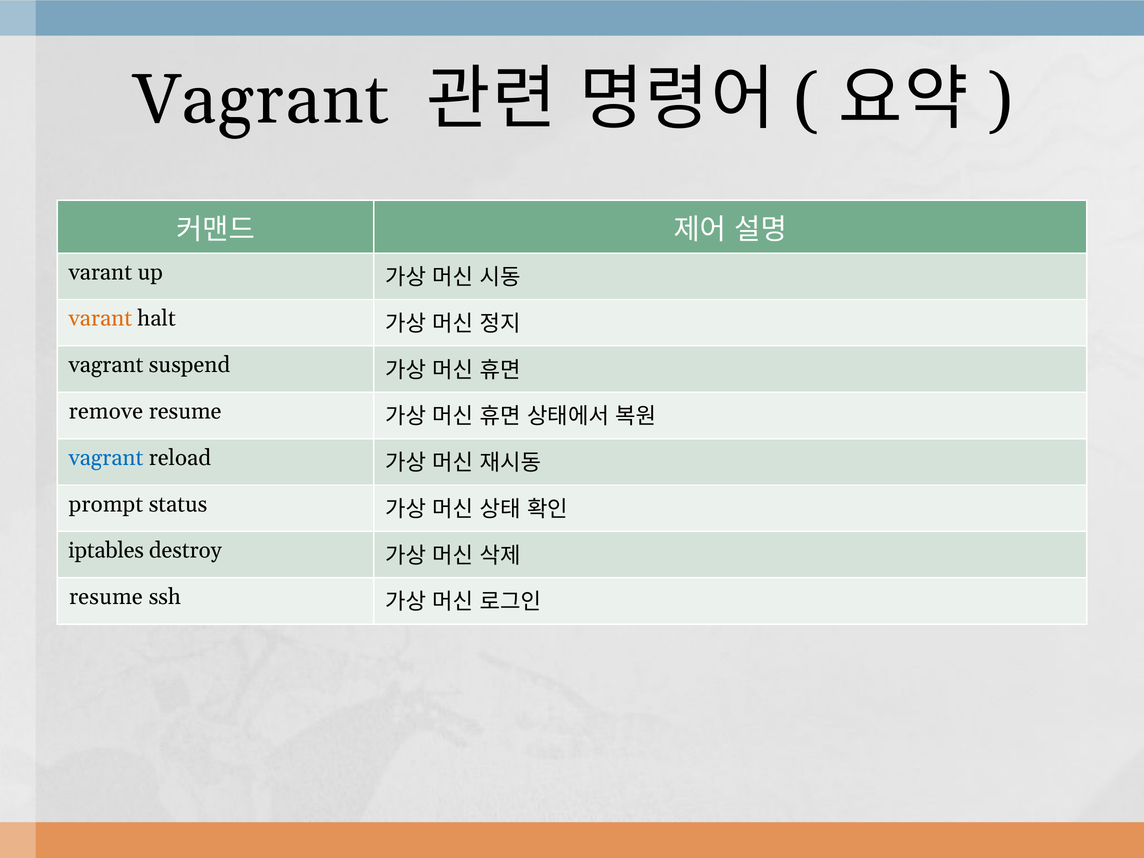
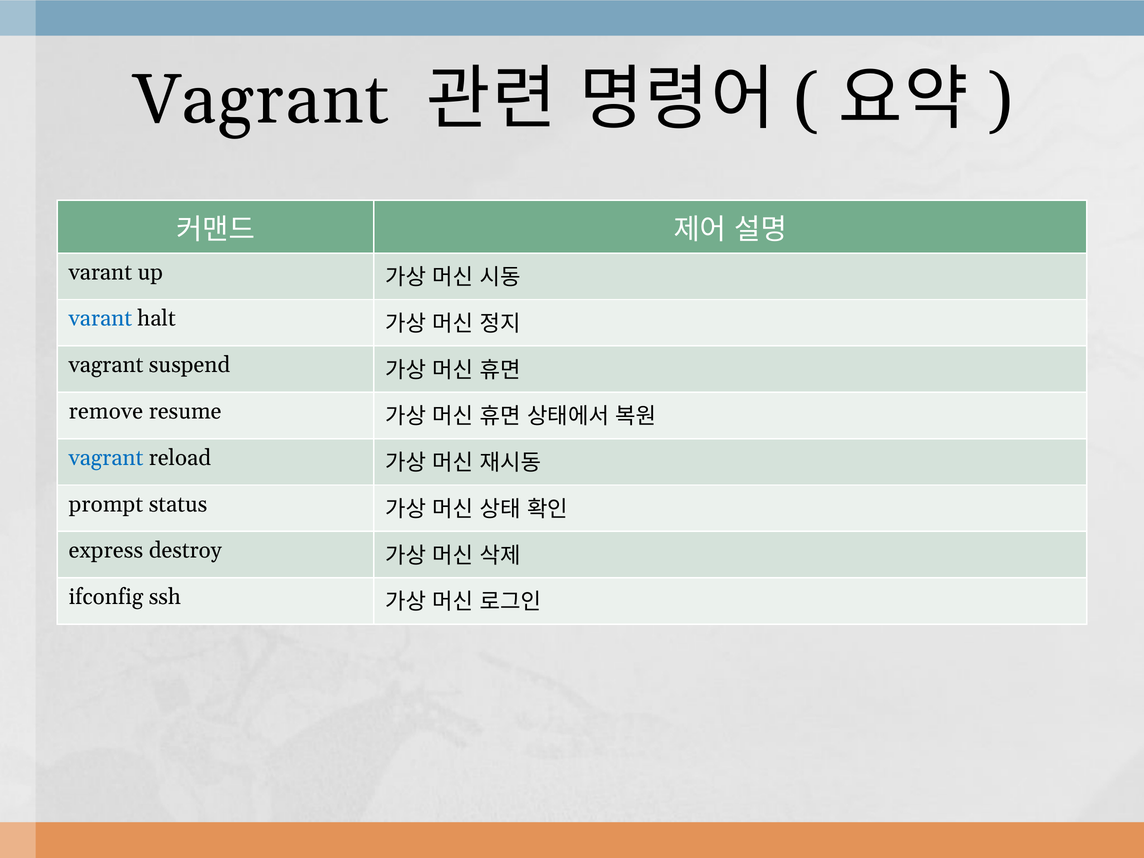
varant at (100, 319) colour: orange -> blue
iptables: iptables -> express
resume at (106, 597): resume -> ifconfig
